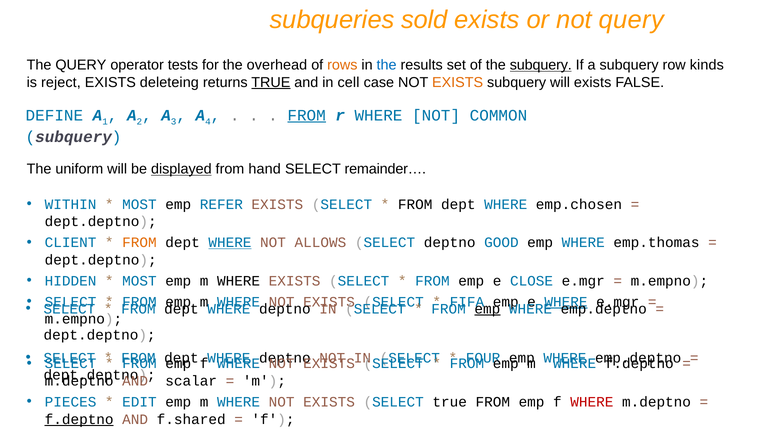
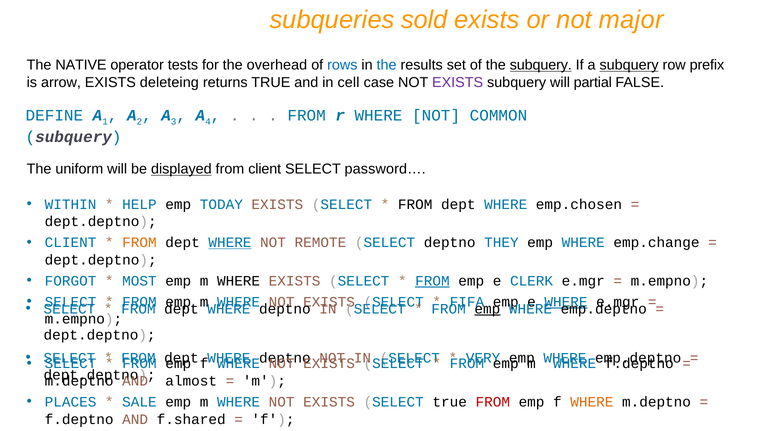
not query: query -> major
The QUERY: QUERY -> NATIVE
rows colour: orange -> blue
subquery at (629, 65) underline: none -> present
kinds: kinds -> prefix
reject: reject -> arrow
TRUE at (271, 82) underline: present -> none
EXISTS at (458, 82) colour: orange -> purple
will exists: exists -> partial
FROM at (307, 115) underline: present -> none
from hand: hand -> client
remainder…: remainder… -> password…
MOST at (139, 204): MOST -> HELP
REFER: REFER -> TODAY
ALLOWS: ALLOWS -> REMOTE
GOOD: GOOD -> THEY
emp.thomas: emp.thomas -> emp.change
HIDDEN: HIDDEN -> FORGOT
FROM at (432, 281) underline: none -> present
CLOSE: CLOSE -> CLERK
FOUR: FOUR -> VERY
scalar: scalar -> almost
PIECES: PIECES -> PLACES
EDIT: EDIT -> SALE
FROM at (493, 402) colour: black -> red
WHERE at (592, 402) colour: red -> orange
f.deptno at (79, 419) underline: present -> none
